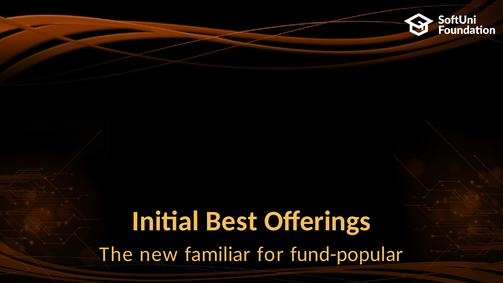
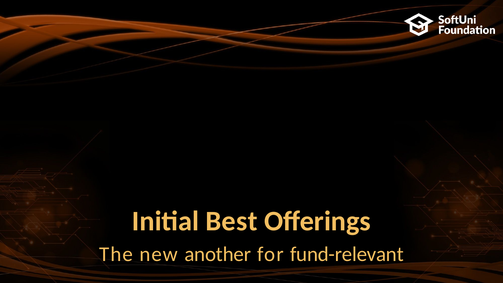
familiar: familiar -> another
fund-popular: fund-popular -> fund-relevant
